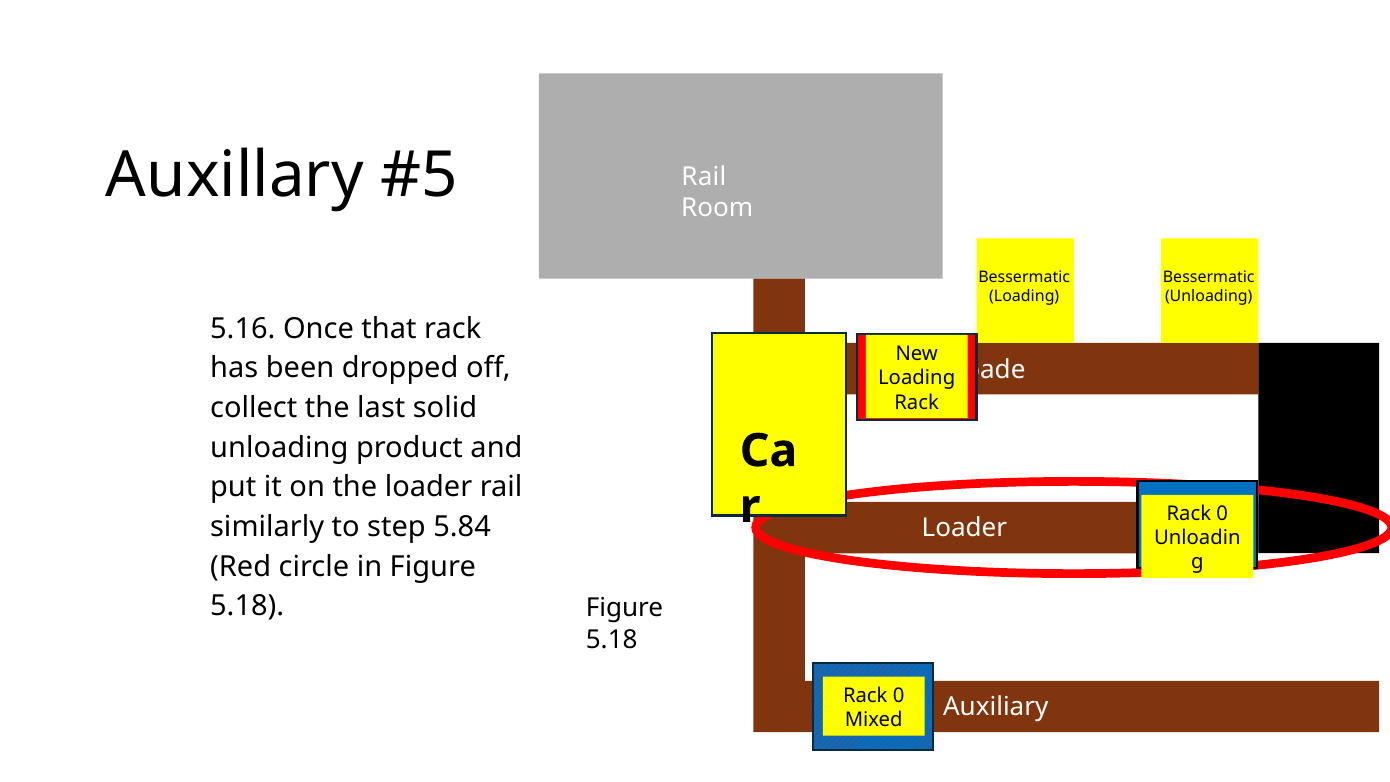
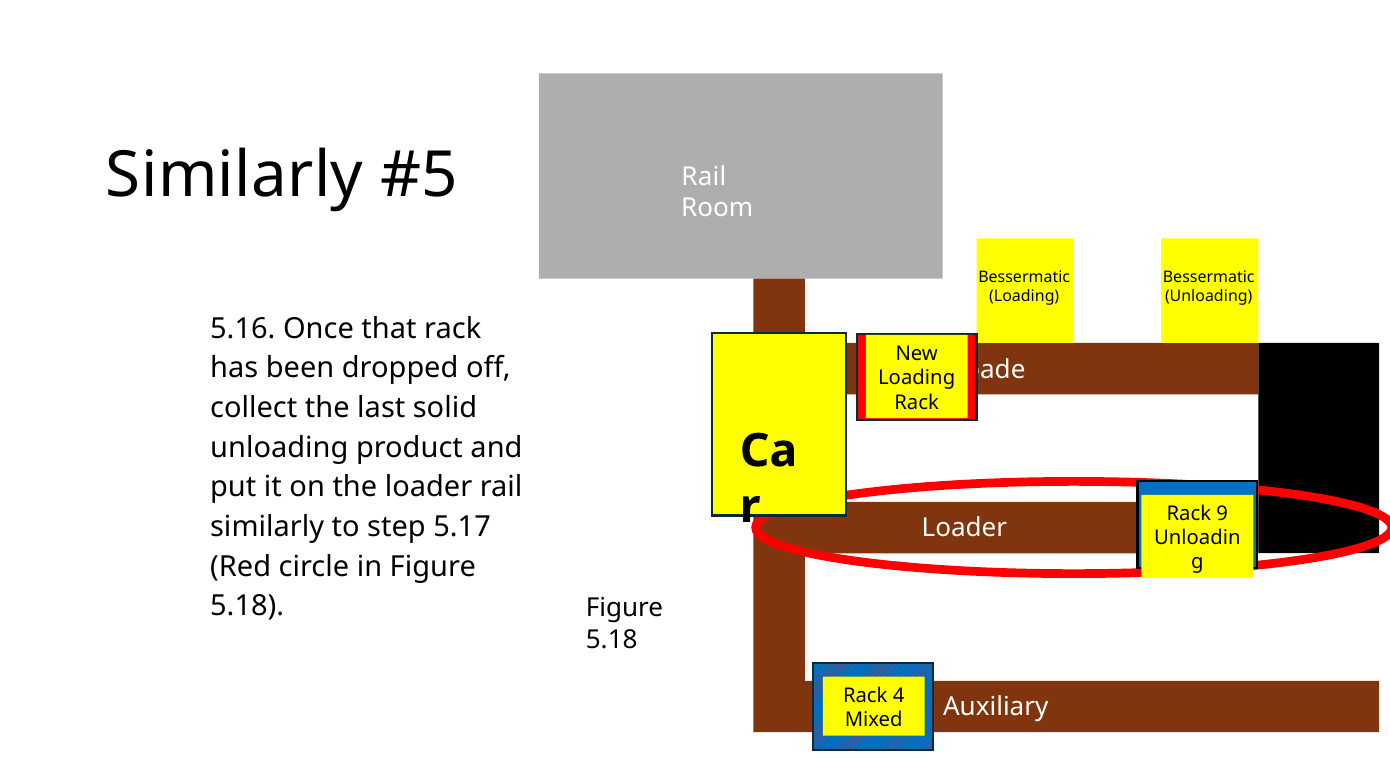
Auxillary at (235, 176): Auxillary -> Similarly
0 at (1222, 513): 0 -> 9
5.84: 5.84 -> 5.17
0 at (899, 695): 0 -> 4
